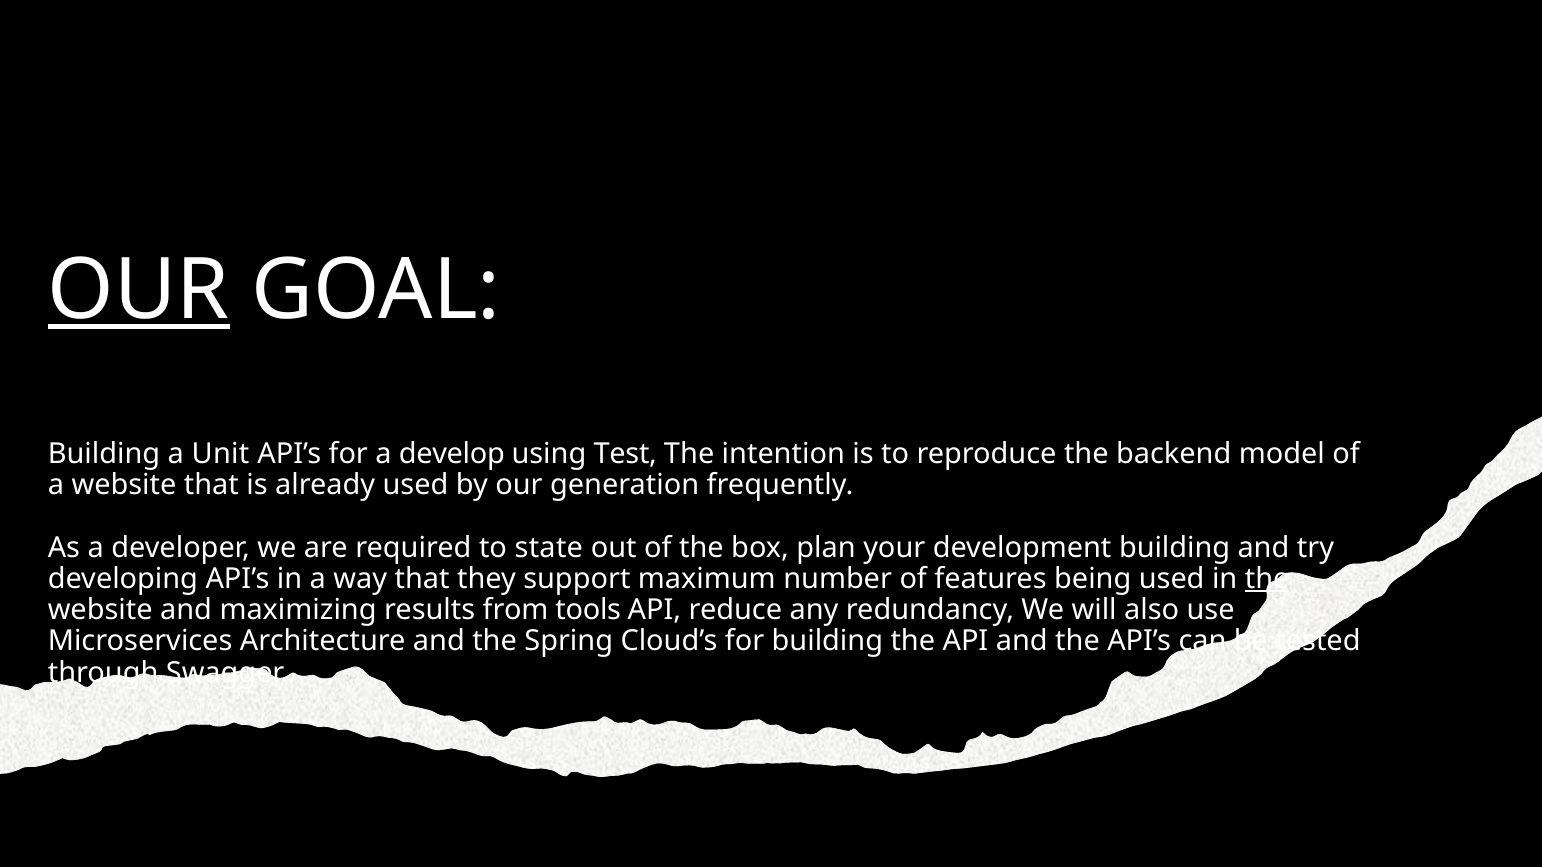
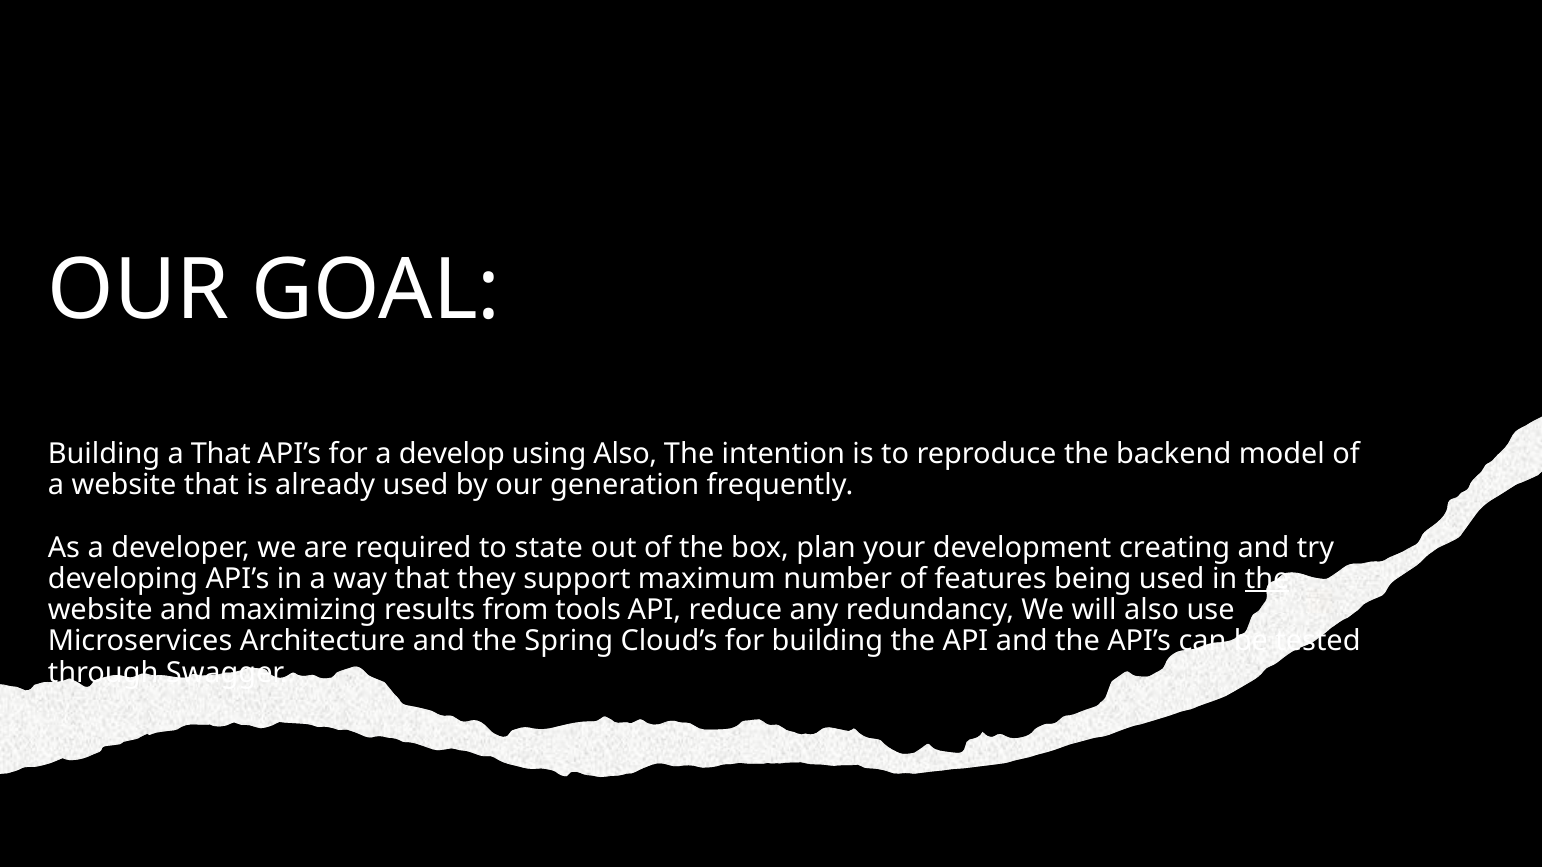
OUR at (139, 290) underline: present -> none
a Unit: Unit -> That
using Test: Test -> Also
development building: building -> creating
